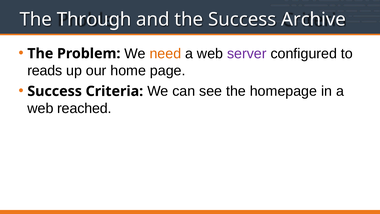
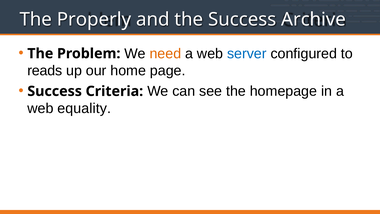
Through: Through -> Properly
server colour: purple -> blue
reached: reached -> equality
